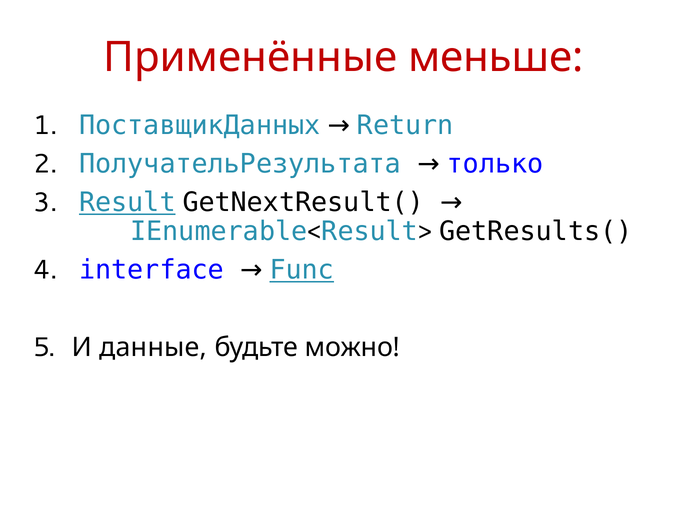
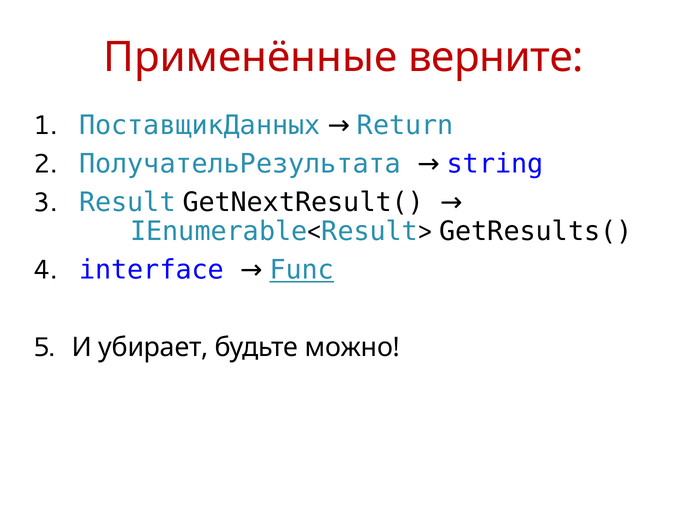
меньше: меньше -> верните
только: только -> string
Result underline: present -> none
данные: данные -> убирает
